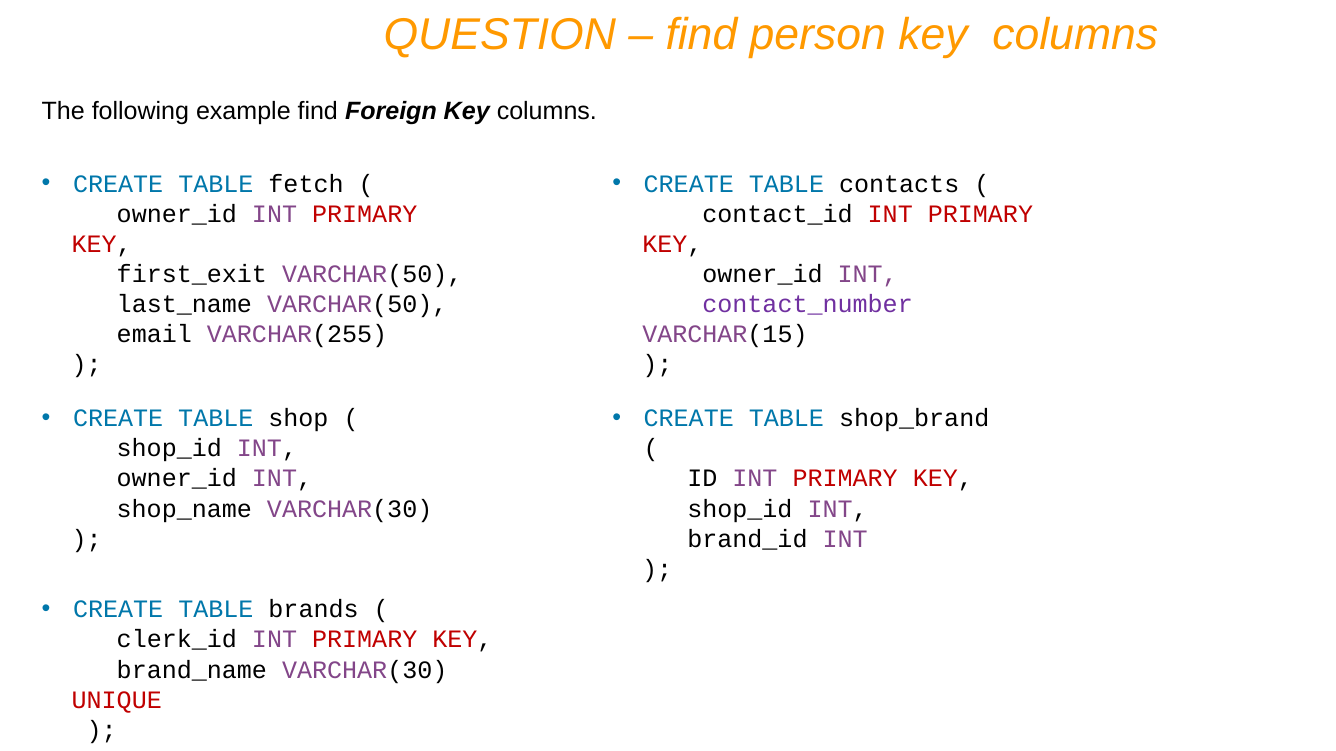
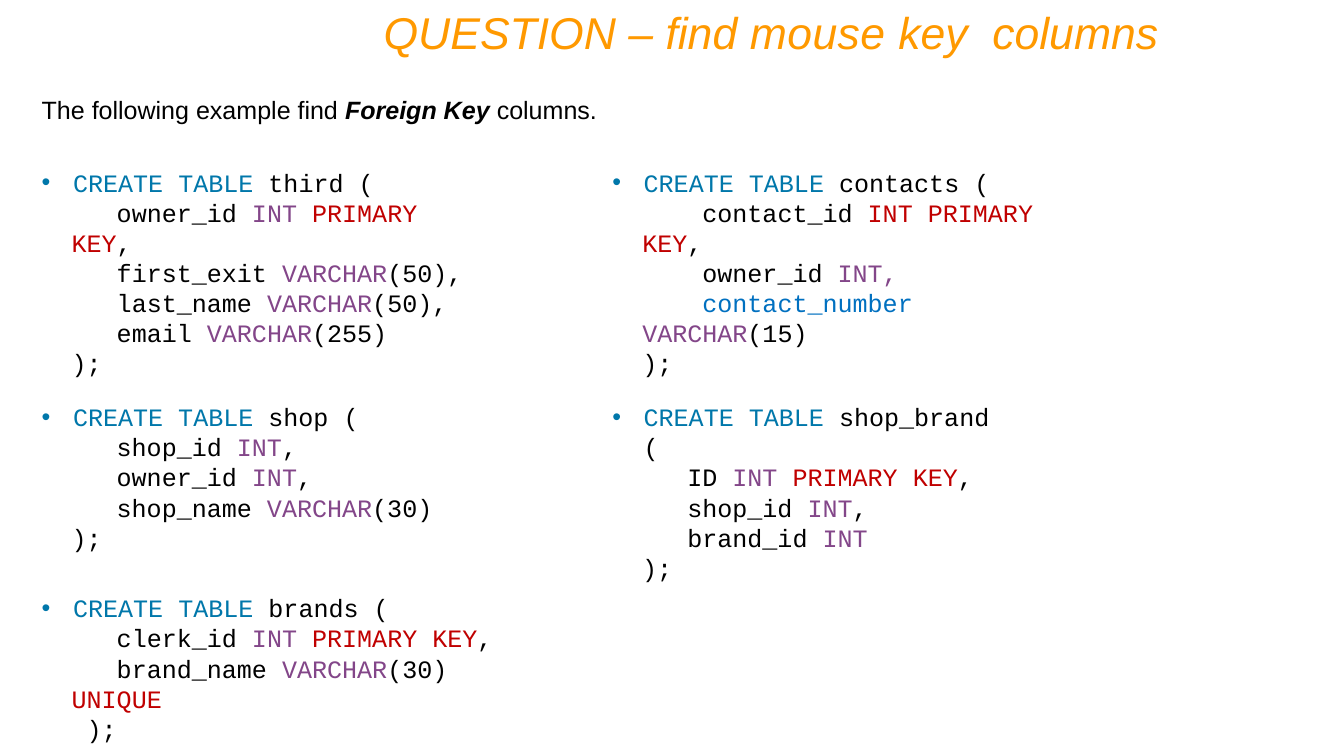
person: person -> mouse
fetch: fetch -> third
contact_number colour: purple -> blue
